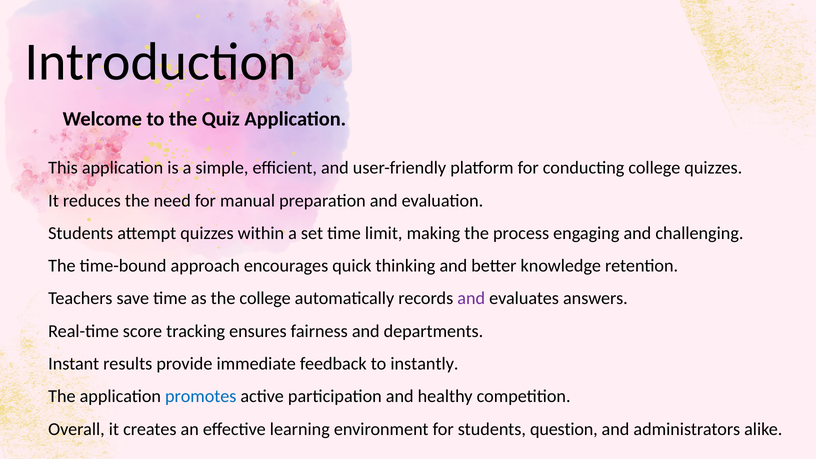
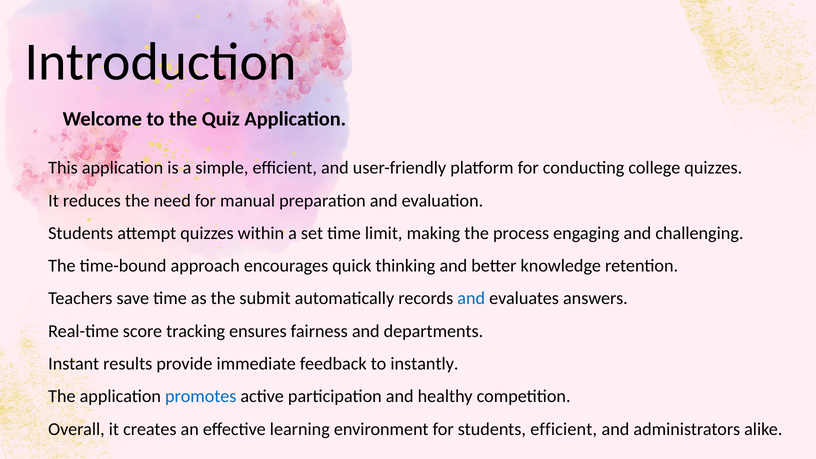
the college: college -> submit
and at (471, 298) colour: purple -> blue
students question: question -> efficient
